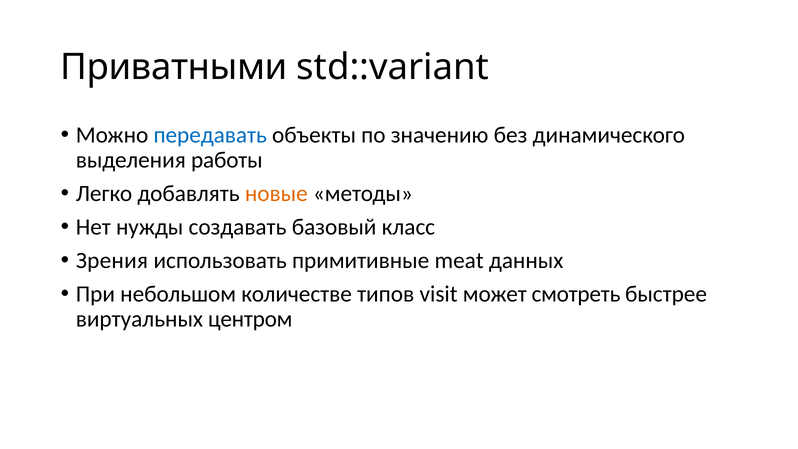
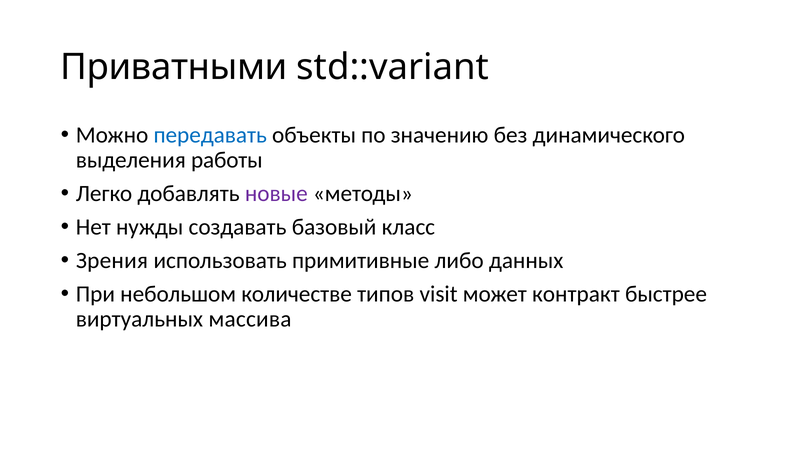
новые colour: orange -> purple
meat: meat -> либо
смотреть: смотреть -> контракт
центром: центром -> массива
